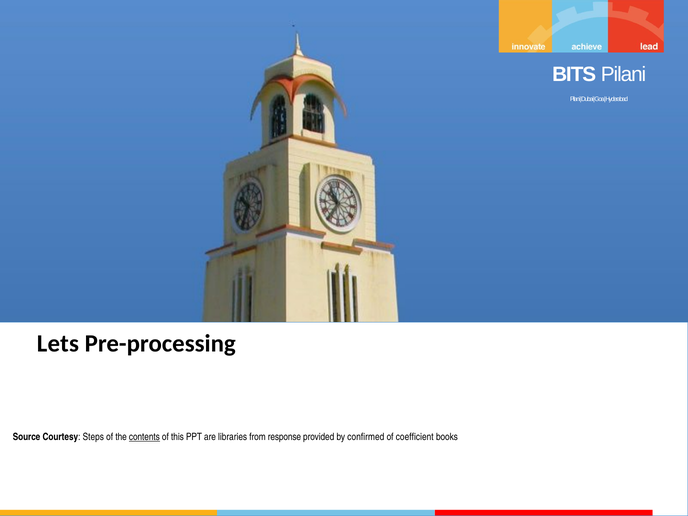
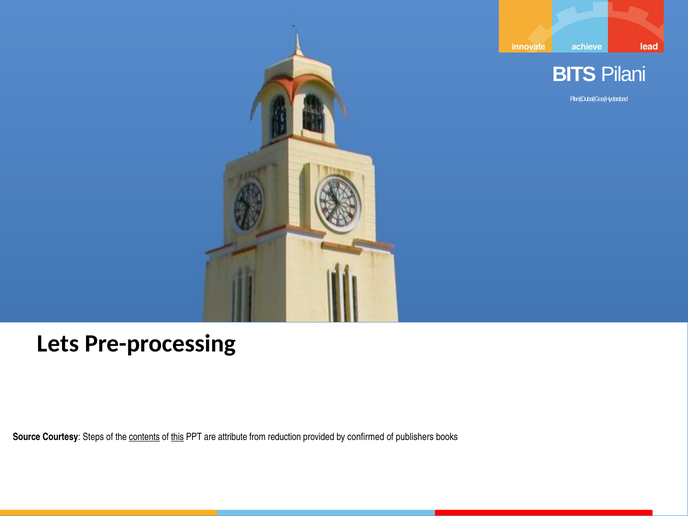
this underline: none -> present
libraries: libraries -> attribute
response: response -> reduction
coefficient: coefficient -> publishers
